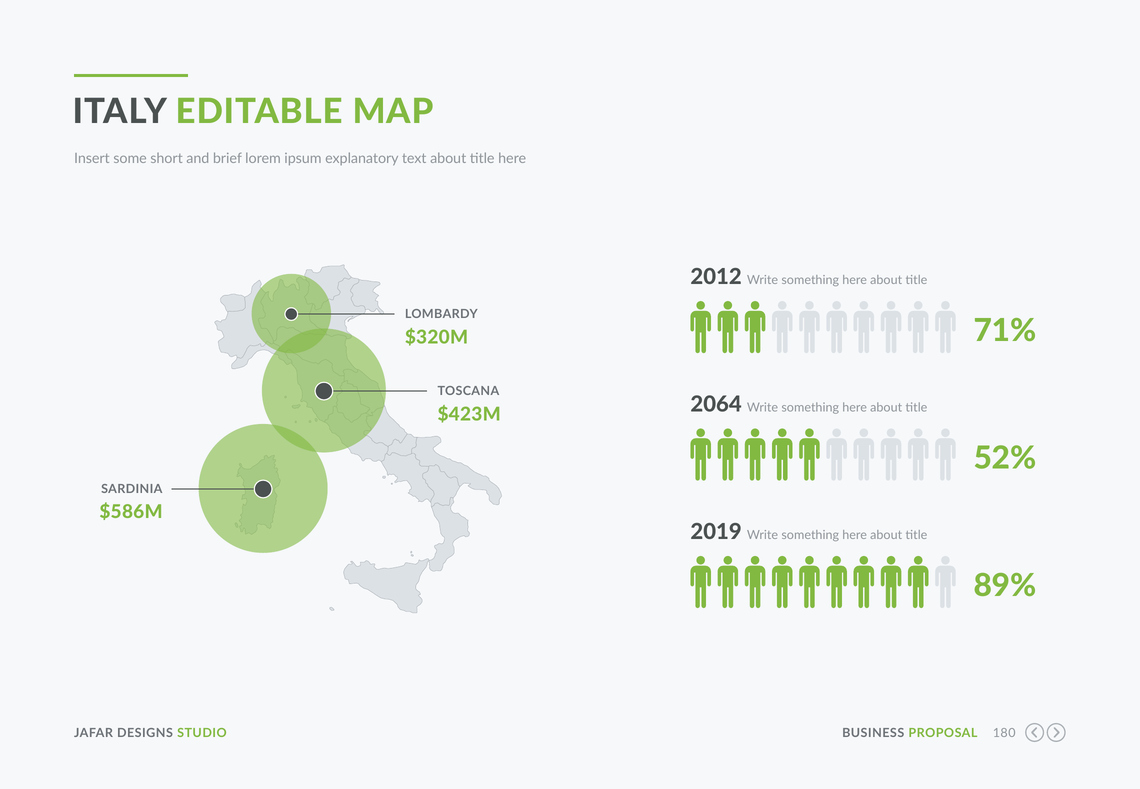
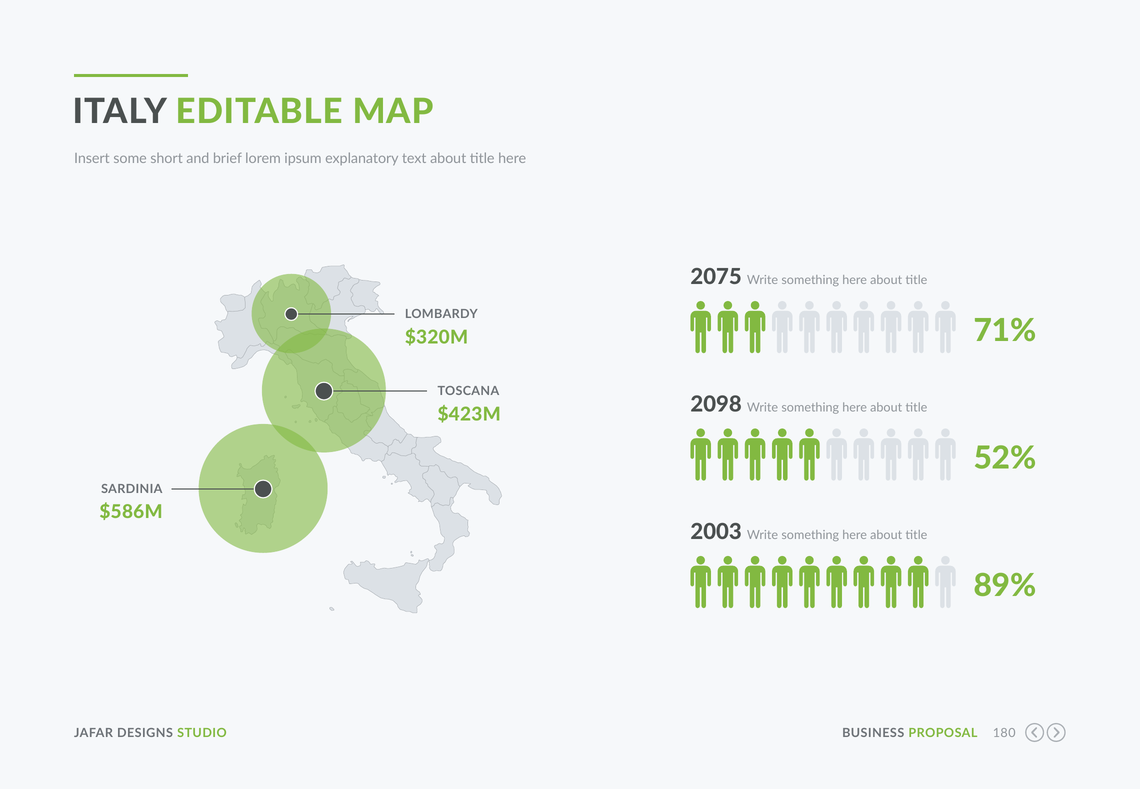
2012: 2012 -> 2075
2064: 2064 -> 2098
2019: 2019 -> 2003
